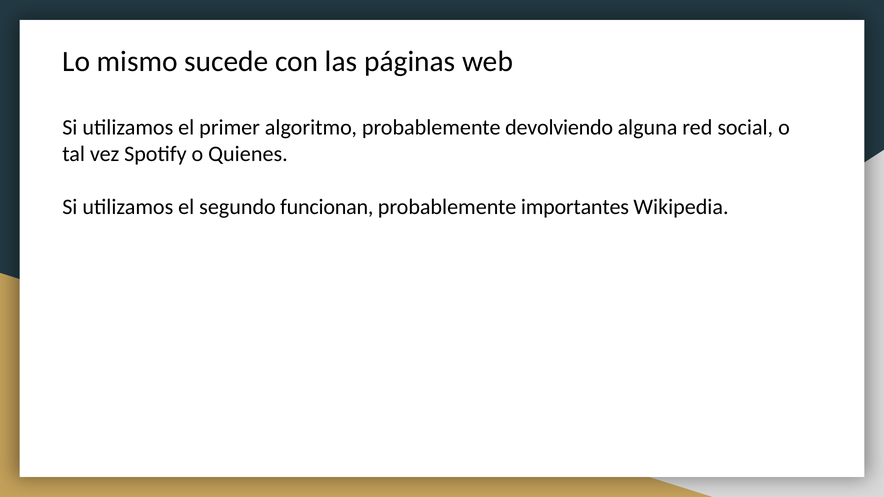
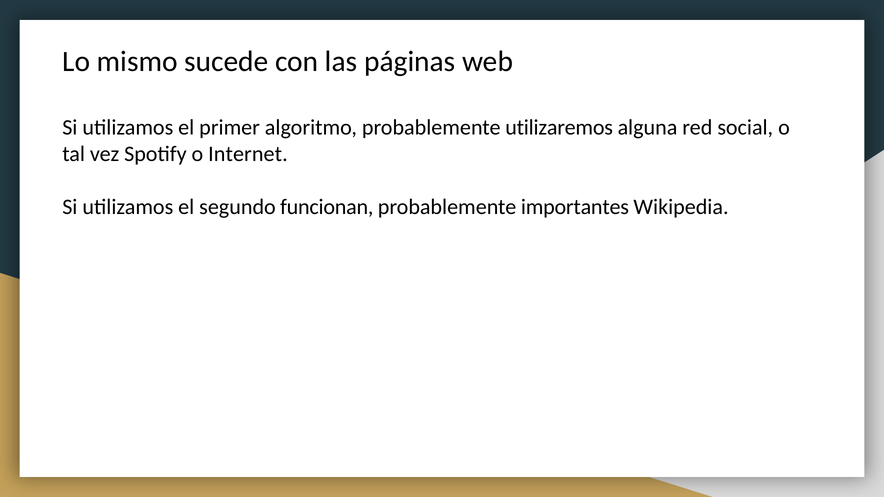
devolviendo: devolviendo -> utilizaremos
Quienes: Quienes -> Internet
